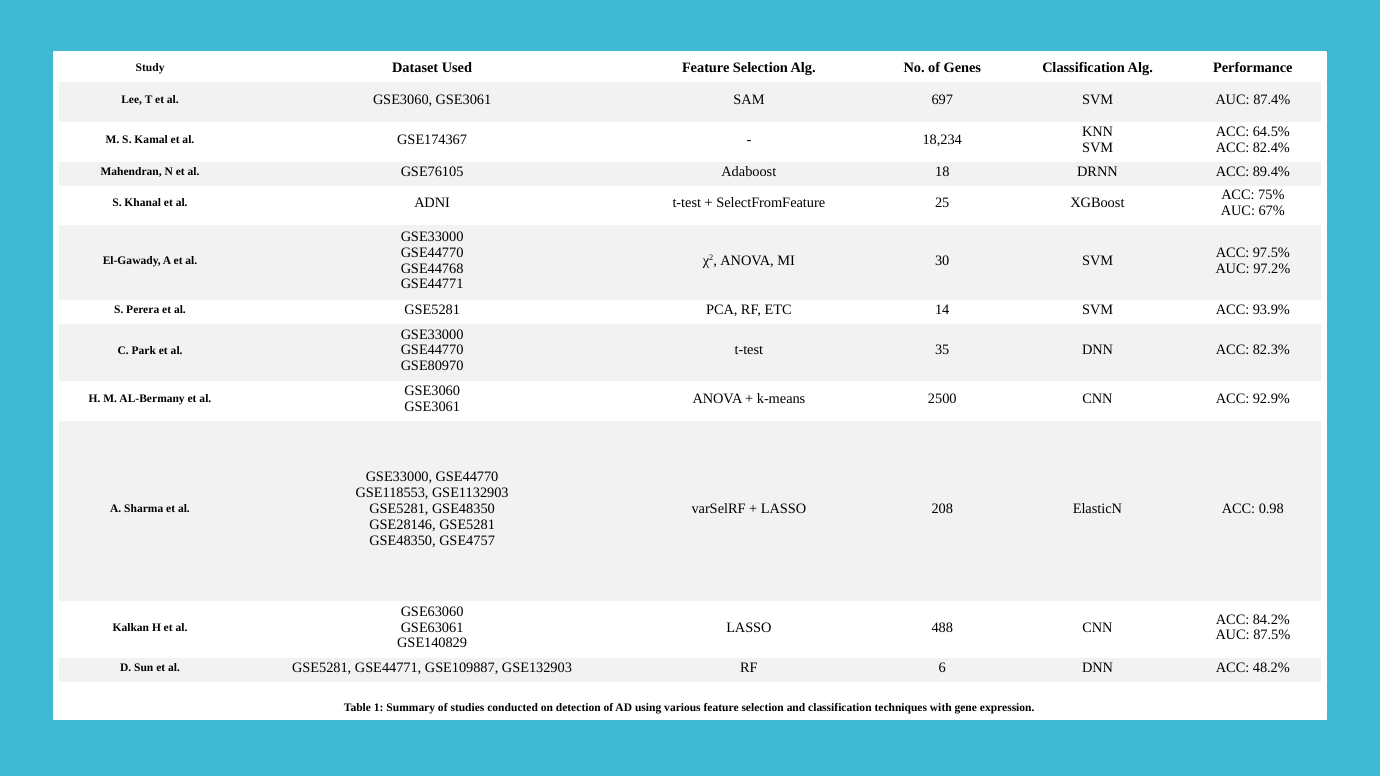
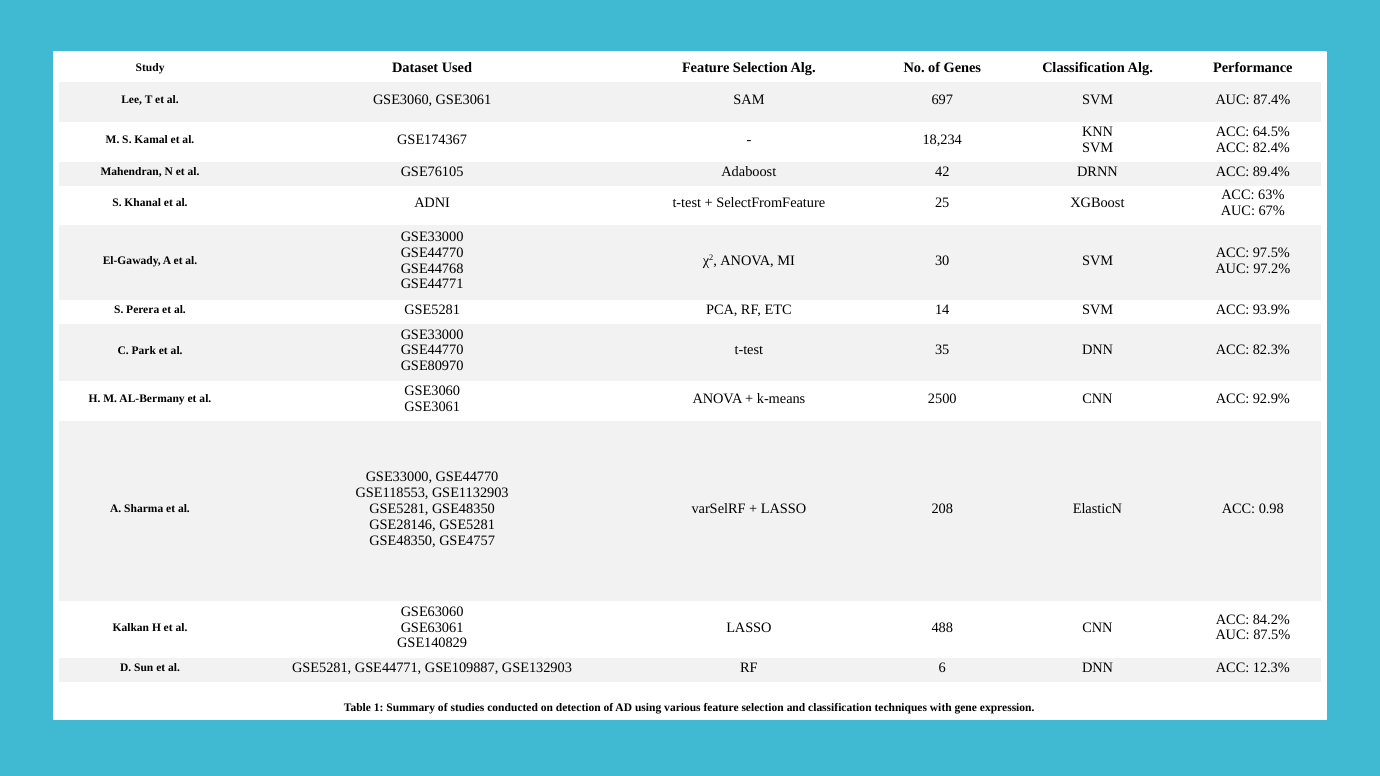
18: 18 -> 42
75%: 75% -> 63%
48.2%: 48.2% -> 12.3%
